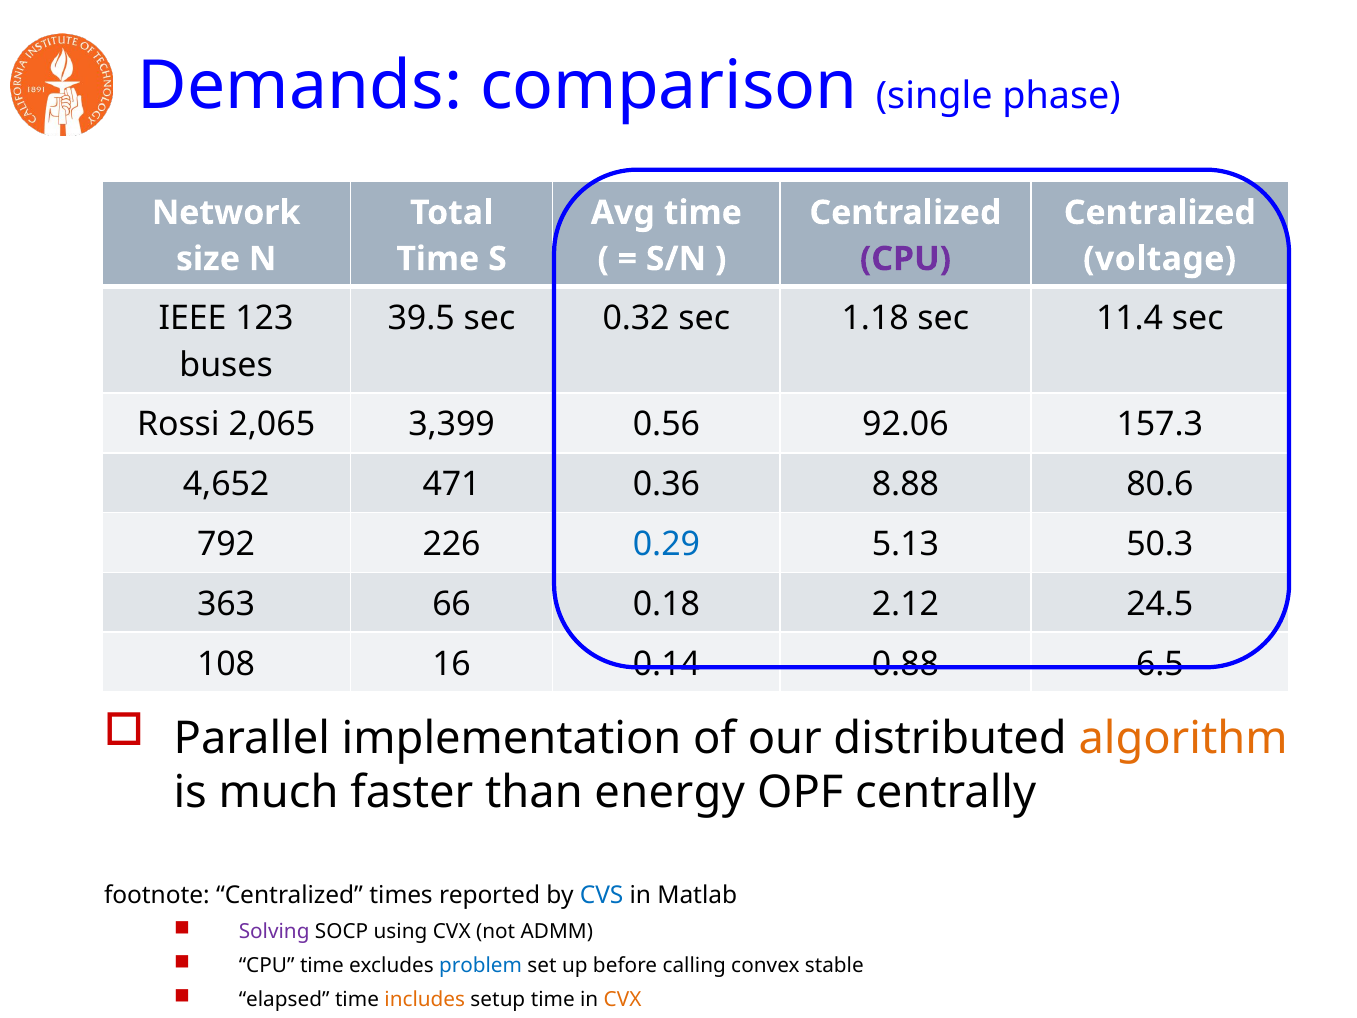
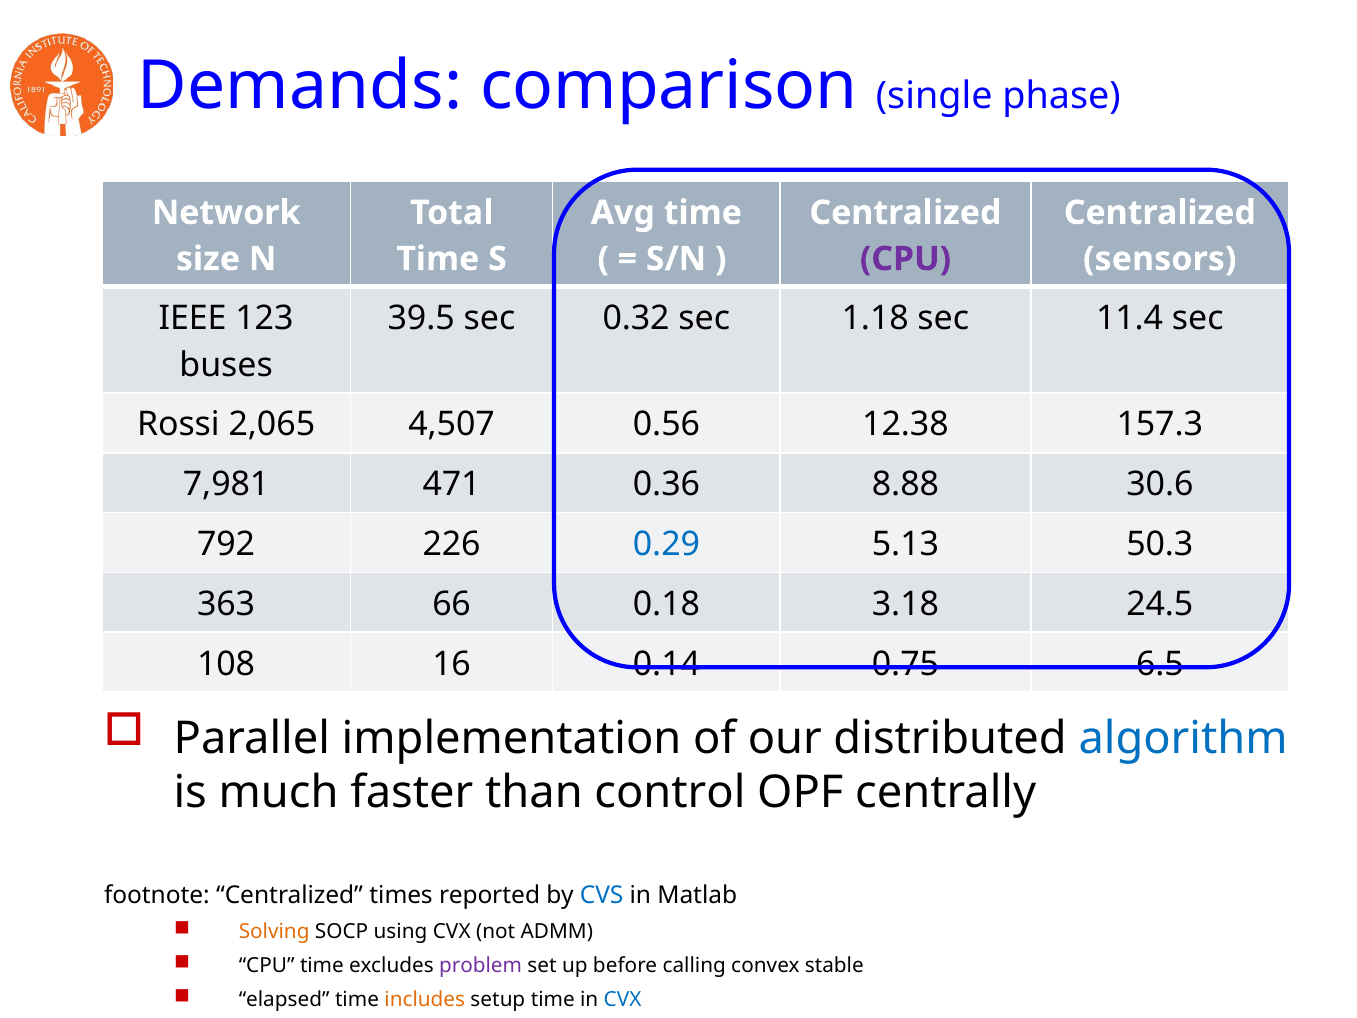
voltage: voltage -> sensors
3,399: 3,399 -> 4,507
92.06: 92.06 -> 12.38
4,652: 4,652 -> 7,981
80.6: 80.6 -> 30.6
2.12: 2.12 -> 3.18
0.88: 0.88 -> 0.75
algorithm colour: orange -> blue
energy: energy -> control
Solving colour: purple -> orange
problem colour: blue -> purple
CVX at (623, 1000) colour: orange -> blue
